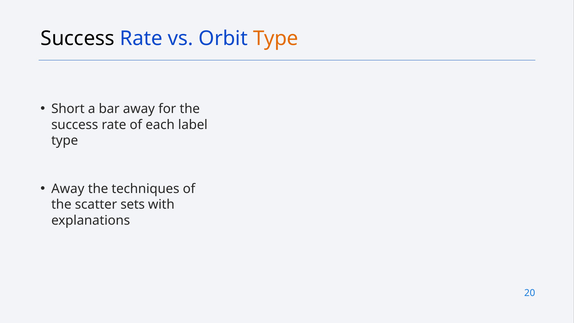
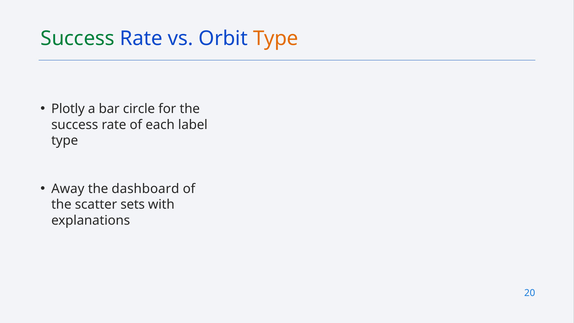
Success at (78, 38) colour: black -> green
Short: Short -> Plotly
bar away: away -> circle
techniques: techniques -> dashboard
